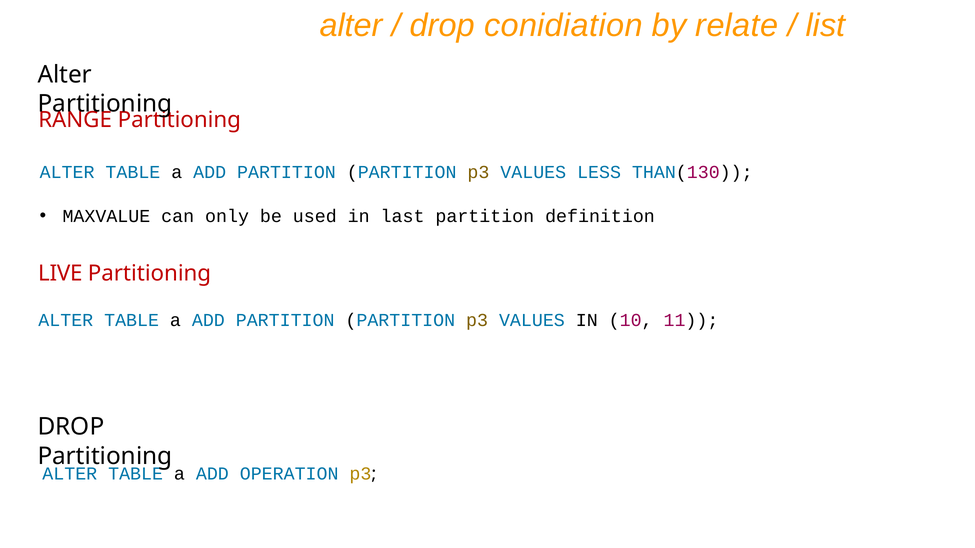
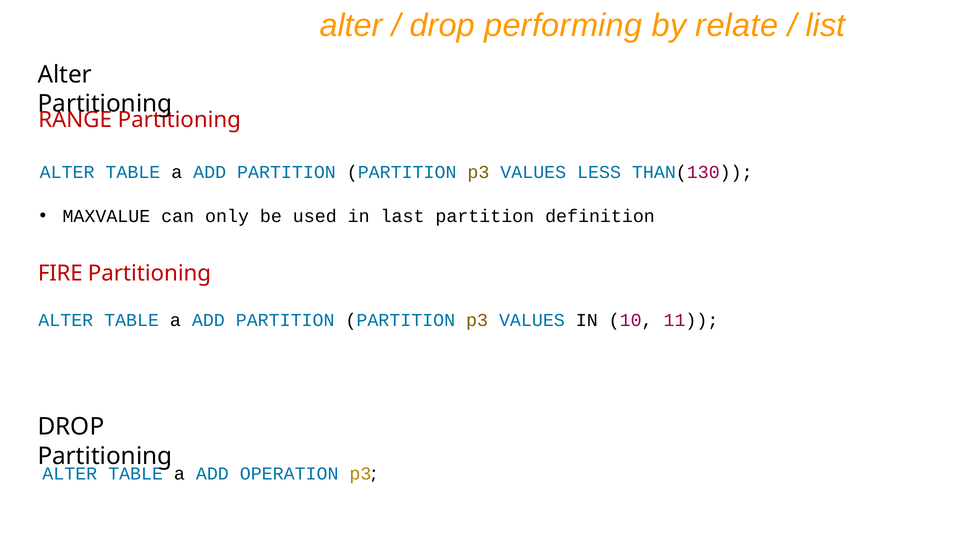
conidiation: conidiation -> performing
LIVE: LIVE -> FIRE
